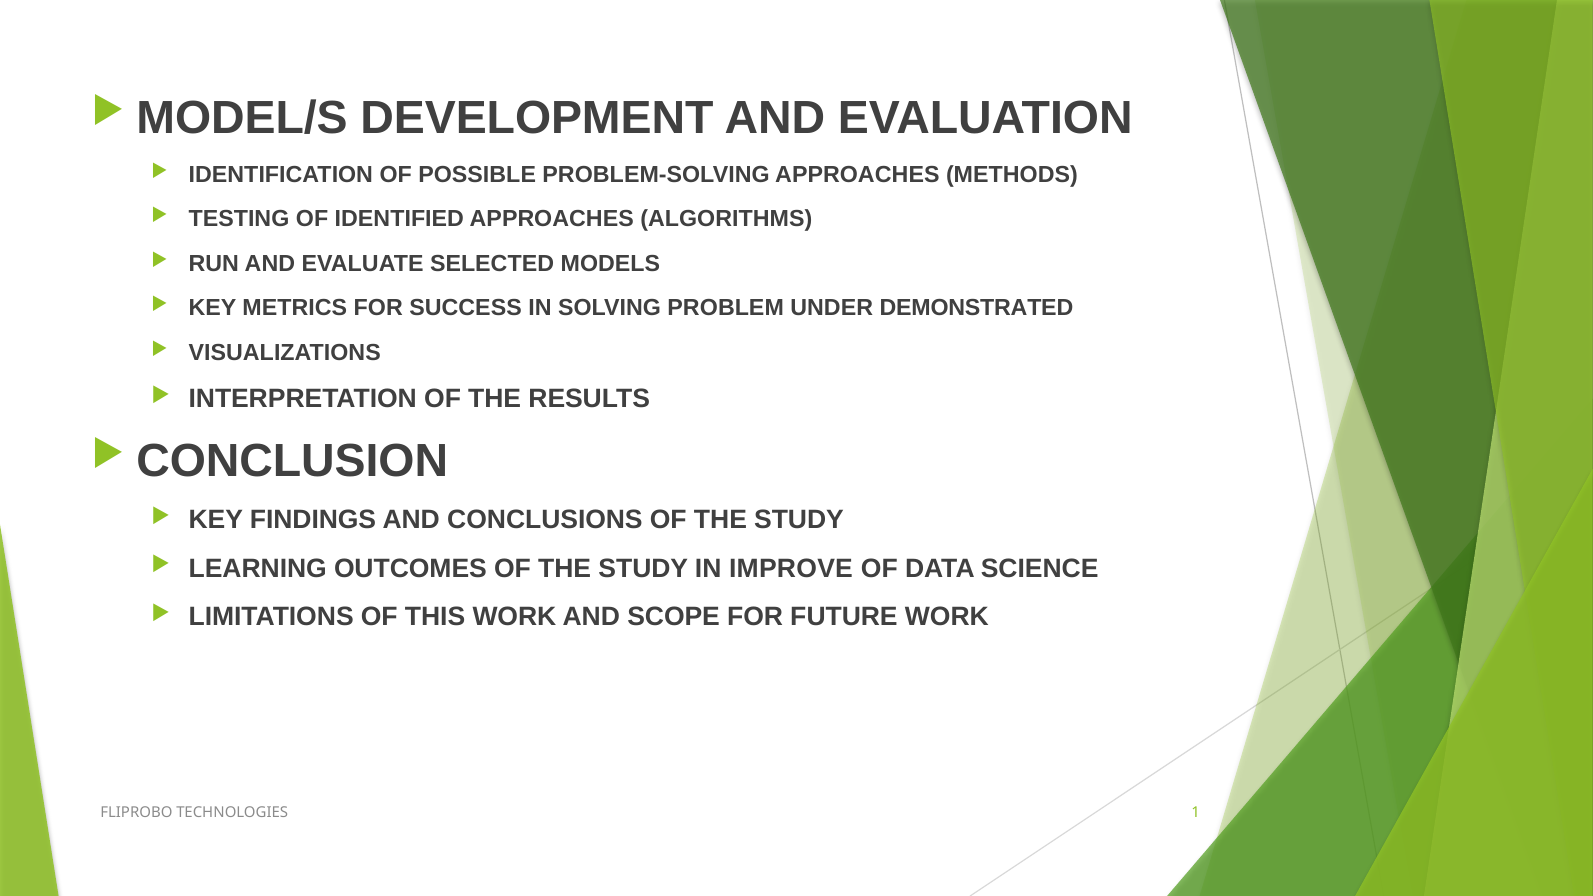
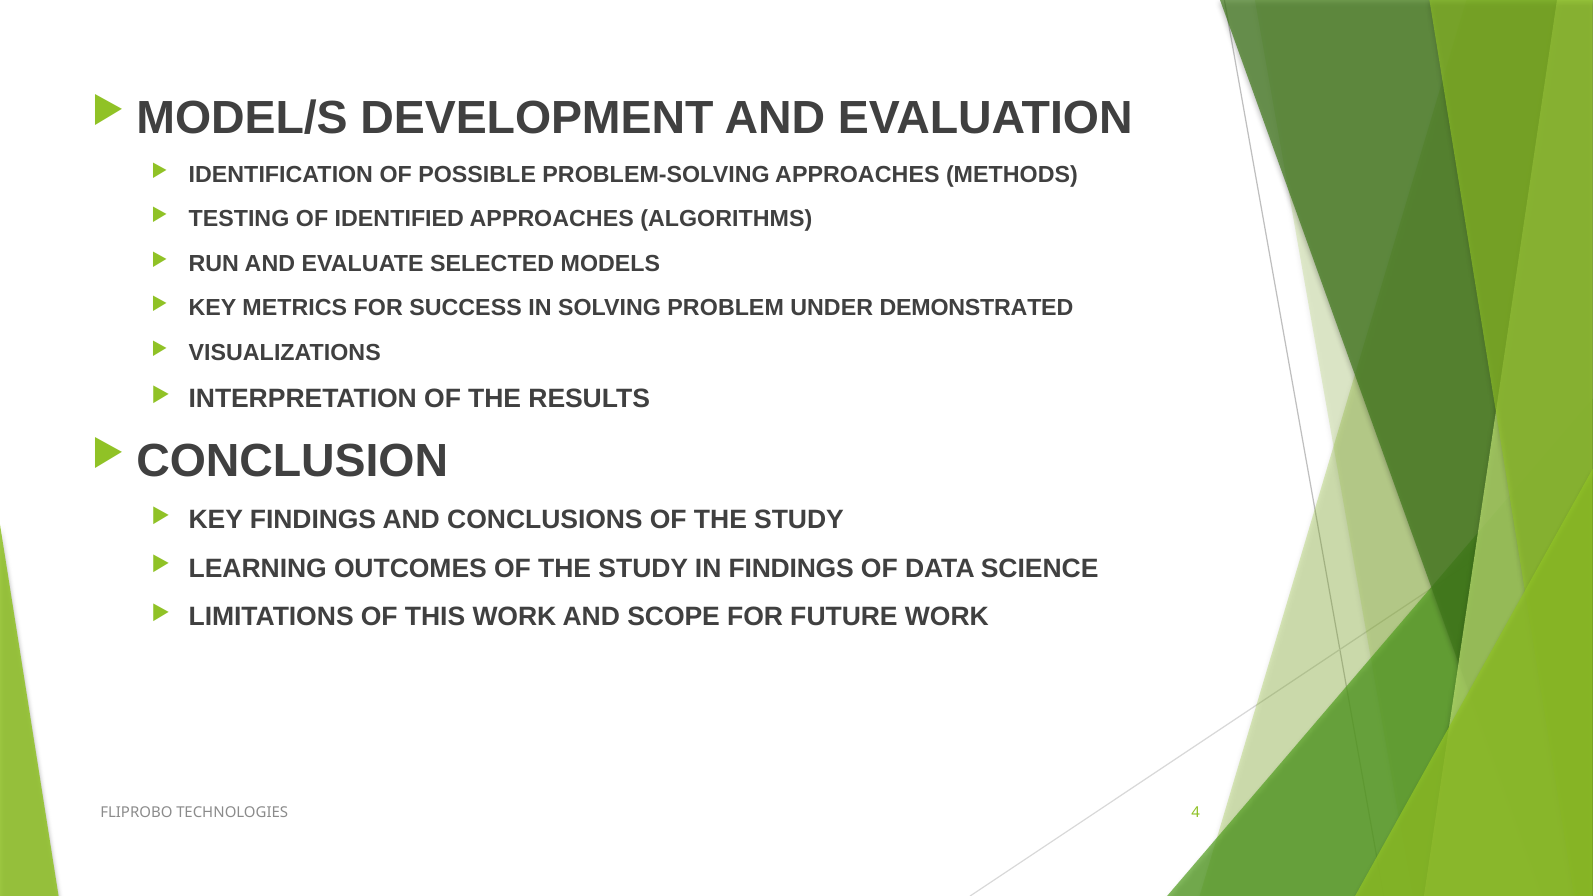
IN IMPROVE: IMPROVE -> FINDINGS
1: 1 -> 4
